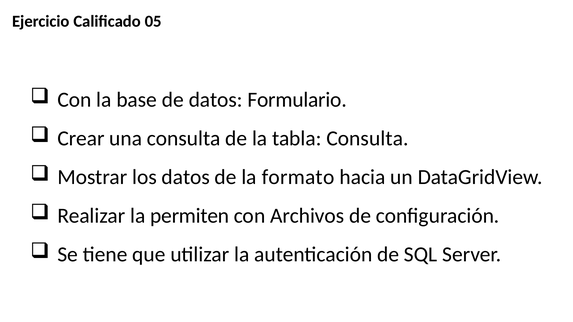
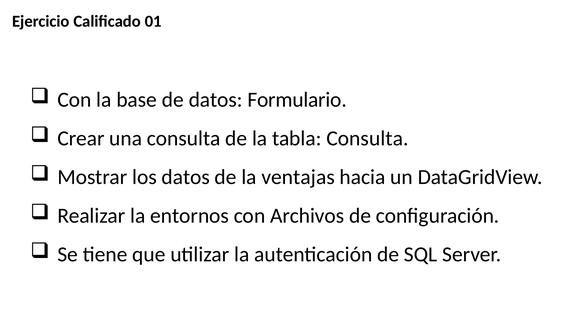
05: 05 -> 01
formato: formato -> ventajas
permiten: permiten -> entornos
